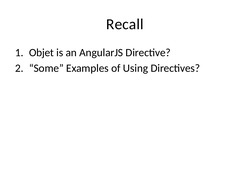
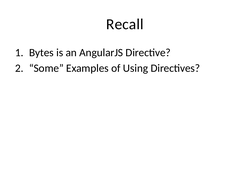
Objet: Objet -> Bytes
